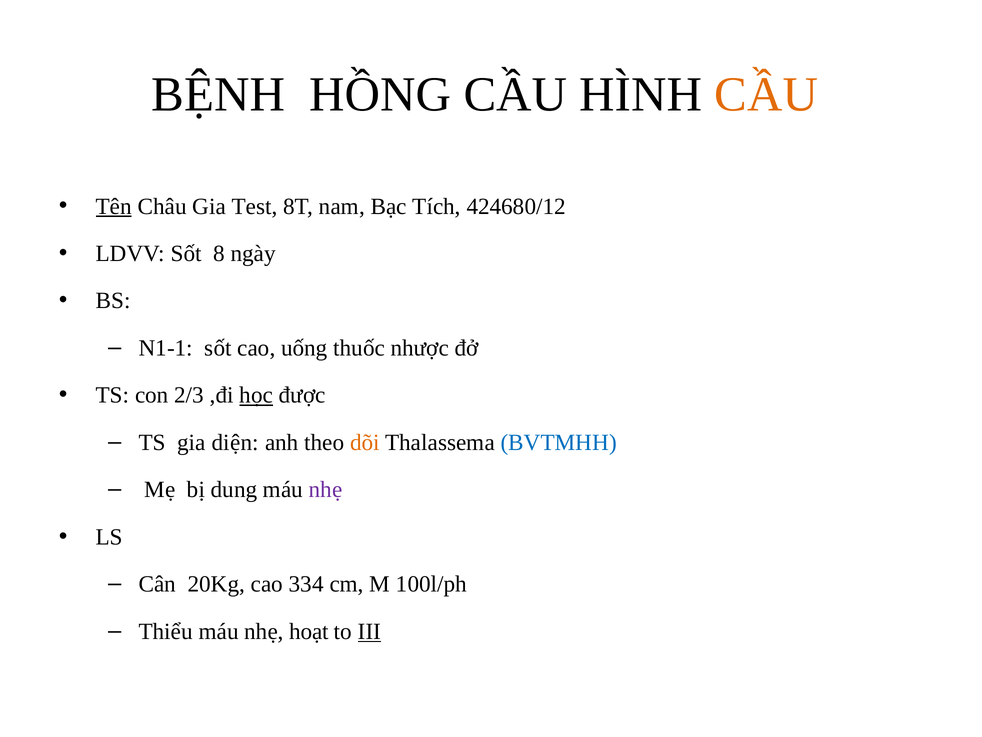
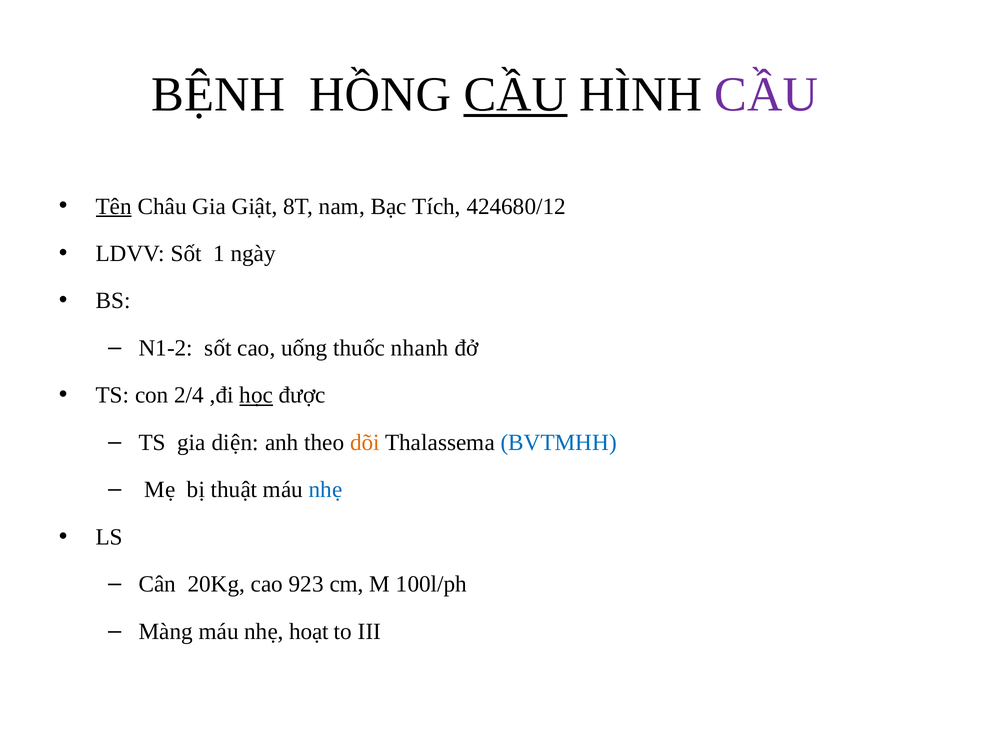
CẦU at (515, 94) underline: none -> present
CẦU at (766, 94) colour: orange -> purple
Test: Test -> Giật
8: 8 -> 1
N1-1: N1-1 -> N1-2
nhược: nhược -> nhanh
2/3: 2/3 -> 2/4
dung: dung -> thuật
nhẹ at (326, 489) colour: purple -> blue
334: 334 -> 923
Thiểu: Thiểu -> Màng
III underline: present -> none
